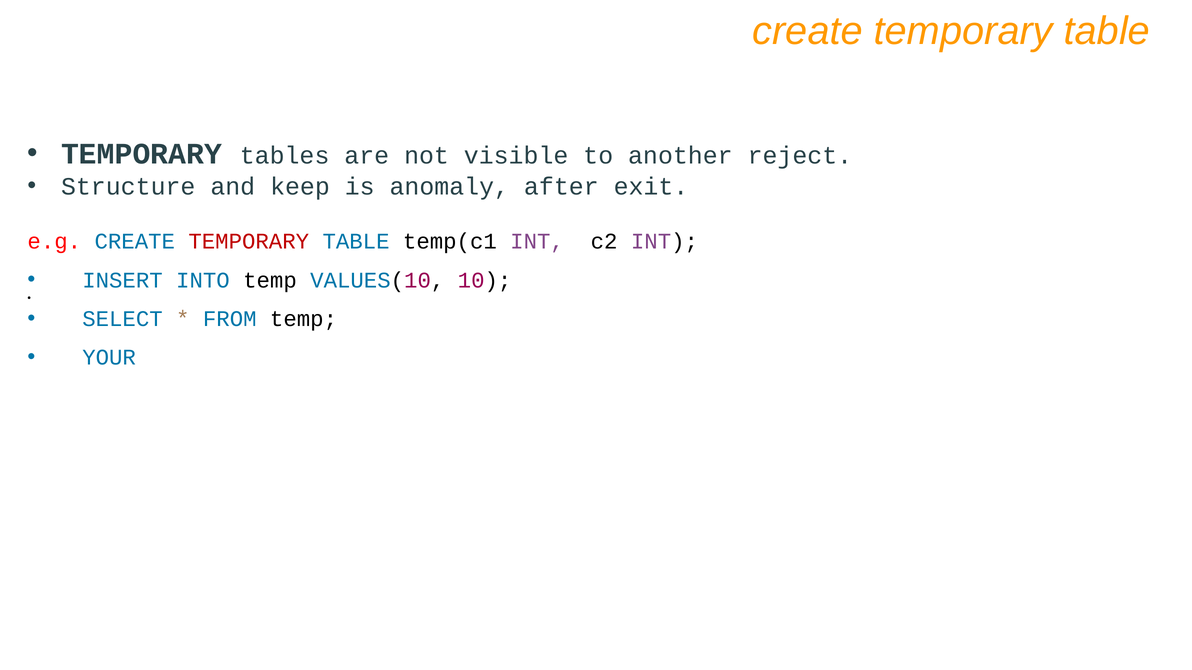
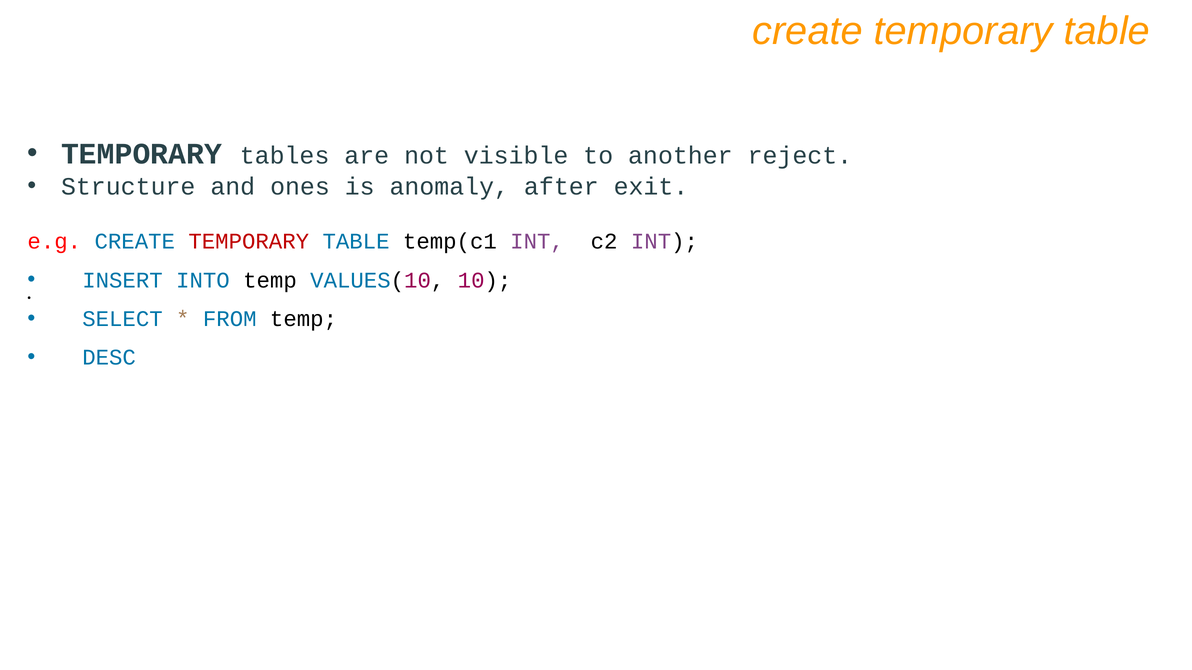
keep: keep -> ones
YOUR: YOUR -> DESC
